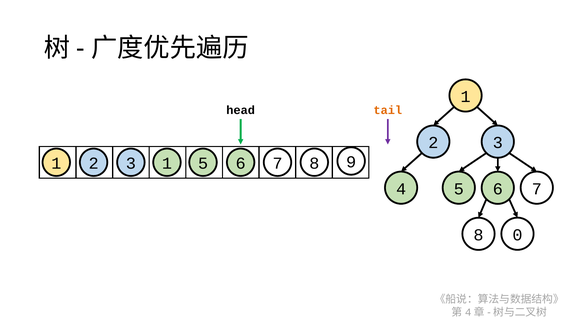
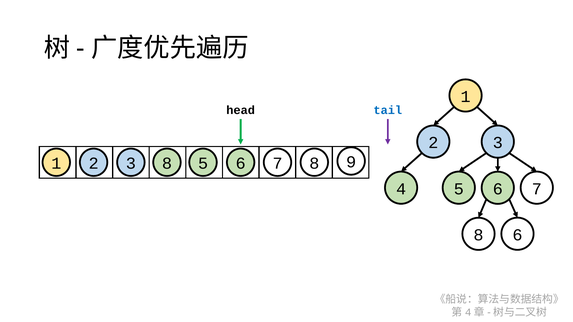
tail colour: orange -> blue
3 1: 1 -> 8
8 0: 0 -> 6
